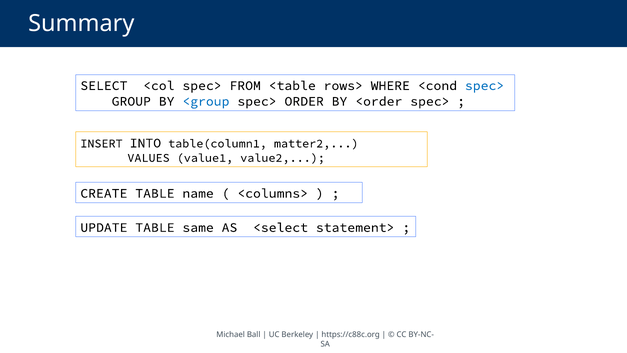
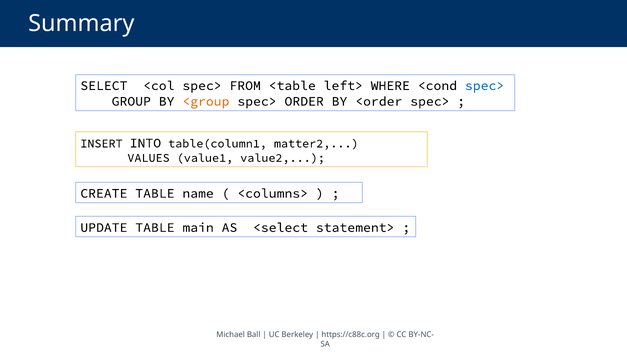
rows>: rows> -> left>
<group colour: blue -> orange
same: same -> main
